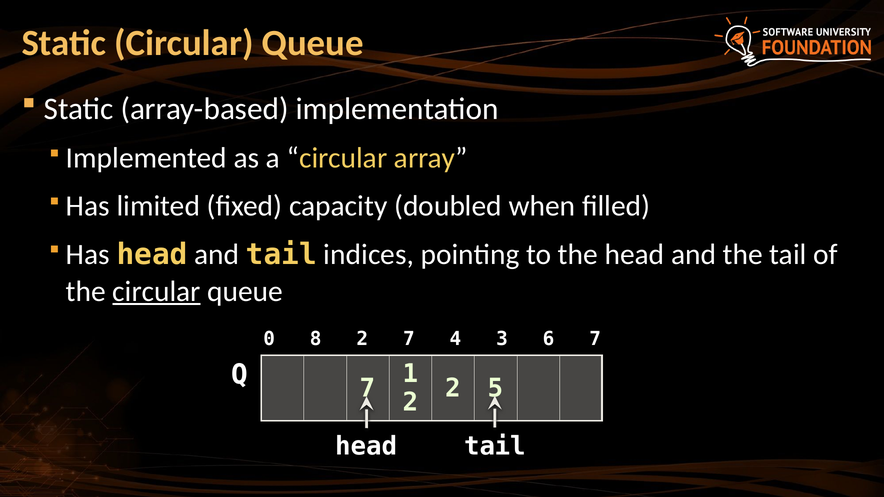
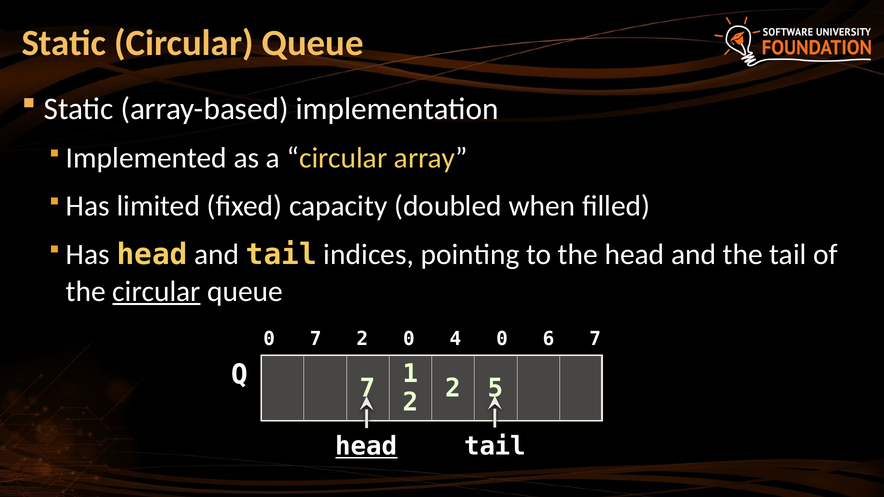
0 8: 8 -> 7
2 7: 7 -> 0
4 3: 3 -> 0
head at (366, 447) underline: none -> present
